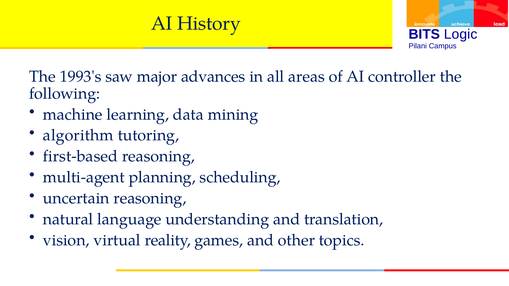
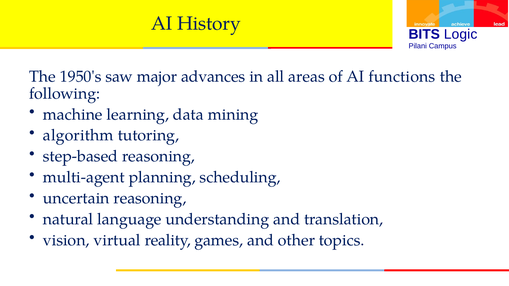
1993's: 1993's -> 1950's
controller: controller -> functions
first-based: first-based -> step-based
